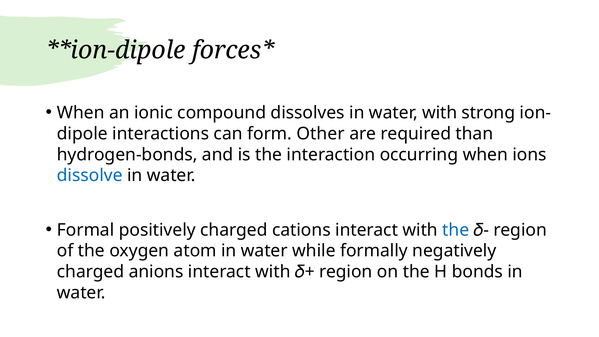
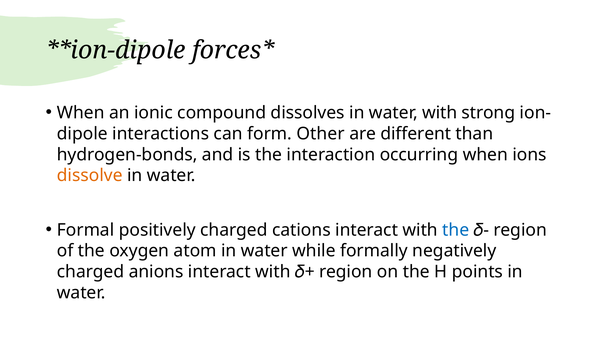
required: required -> different
dissolve colour: blue -> orange
bonds: bonds -> points
